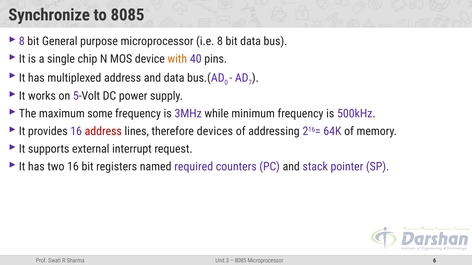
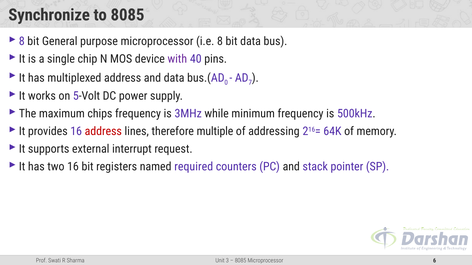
with colour: orange -> purple
some: some -> chips
devices: devices -> multiple
